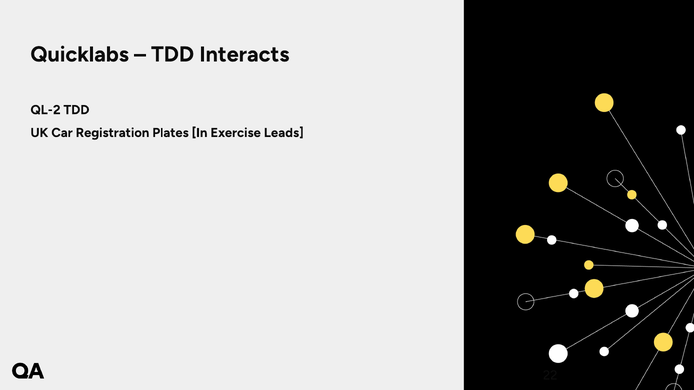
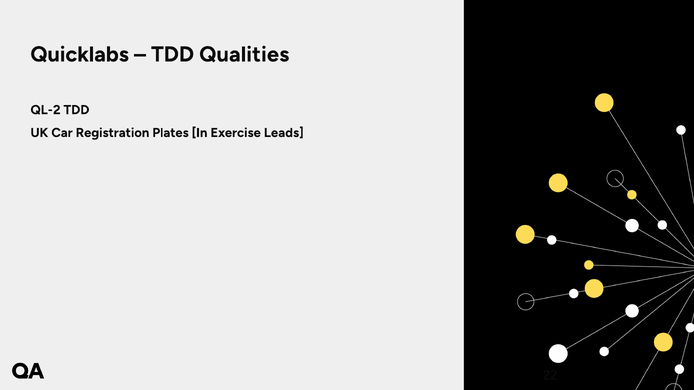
Interacts: Interacts -> Qualities
